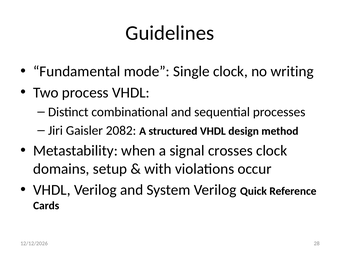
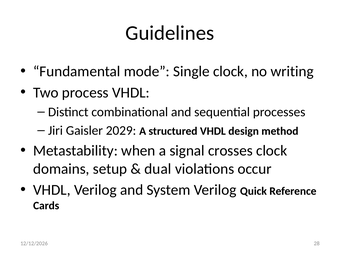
2082: 2082 -> 2029
with: with -> dual
